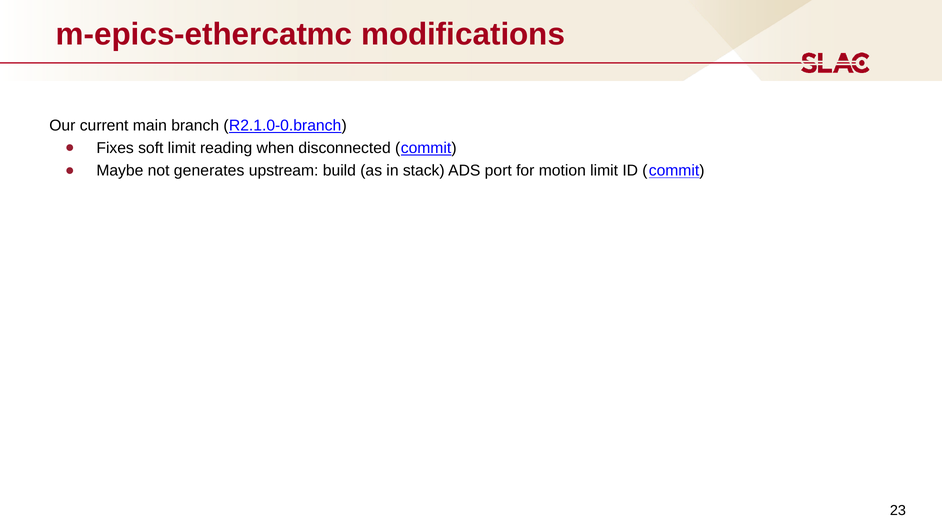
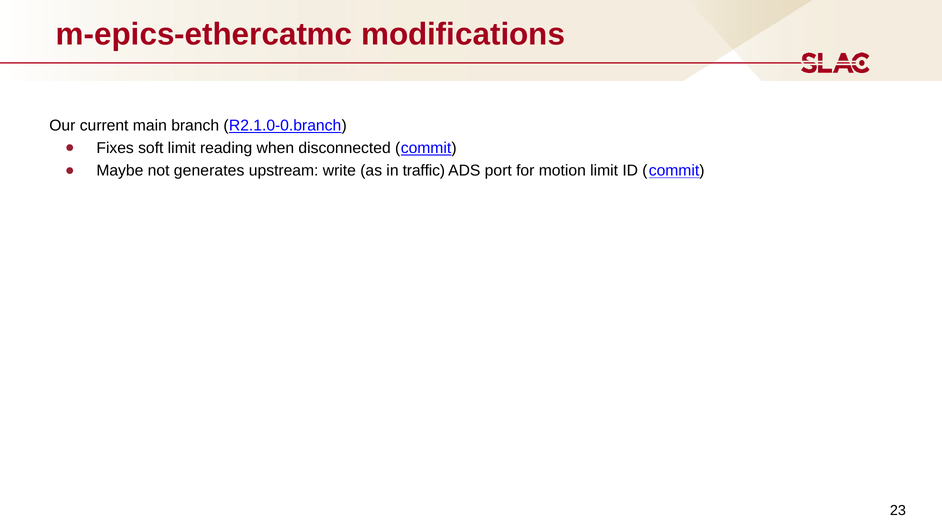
build: build -> write
stack: stack -> traffic
